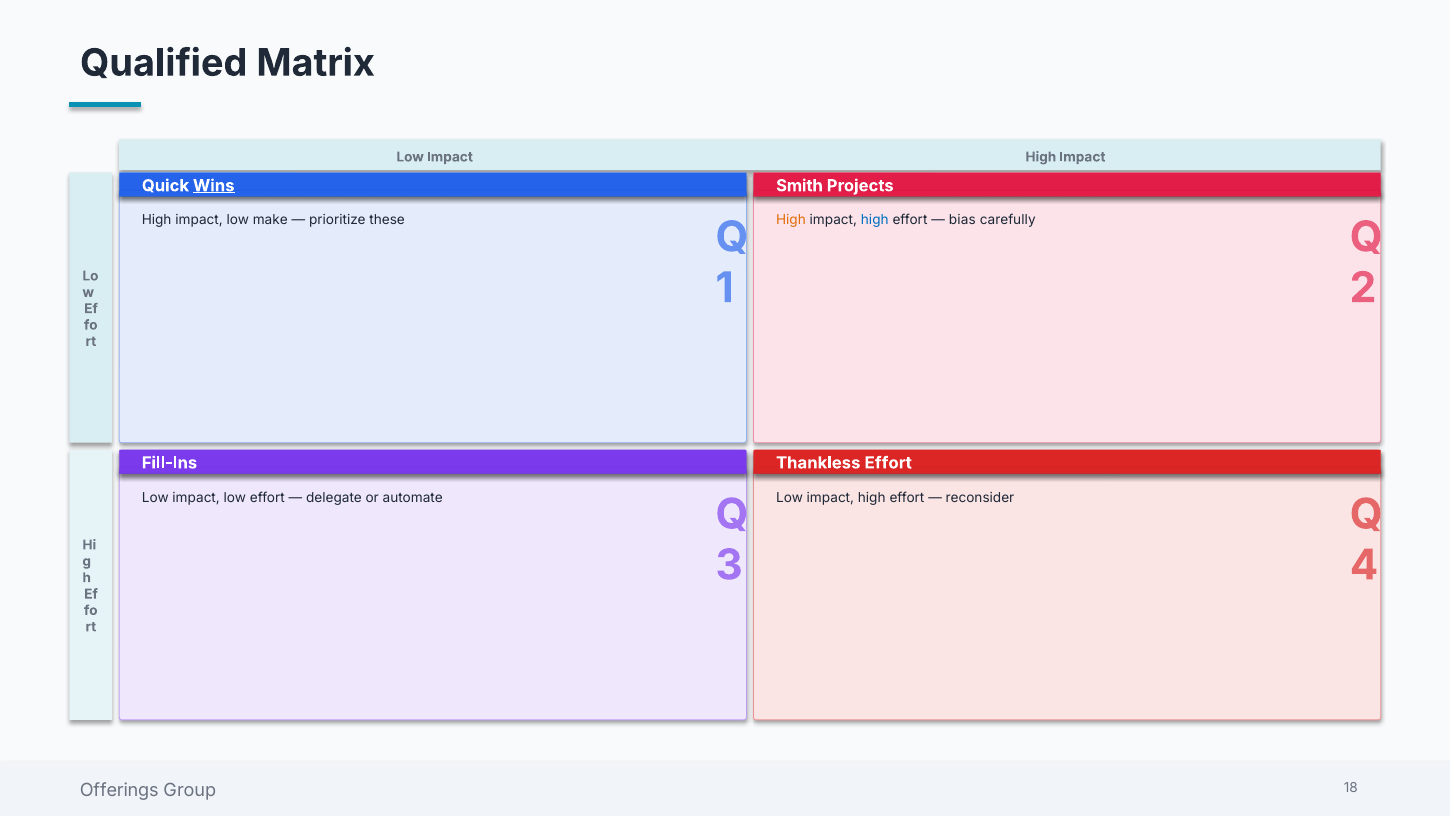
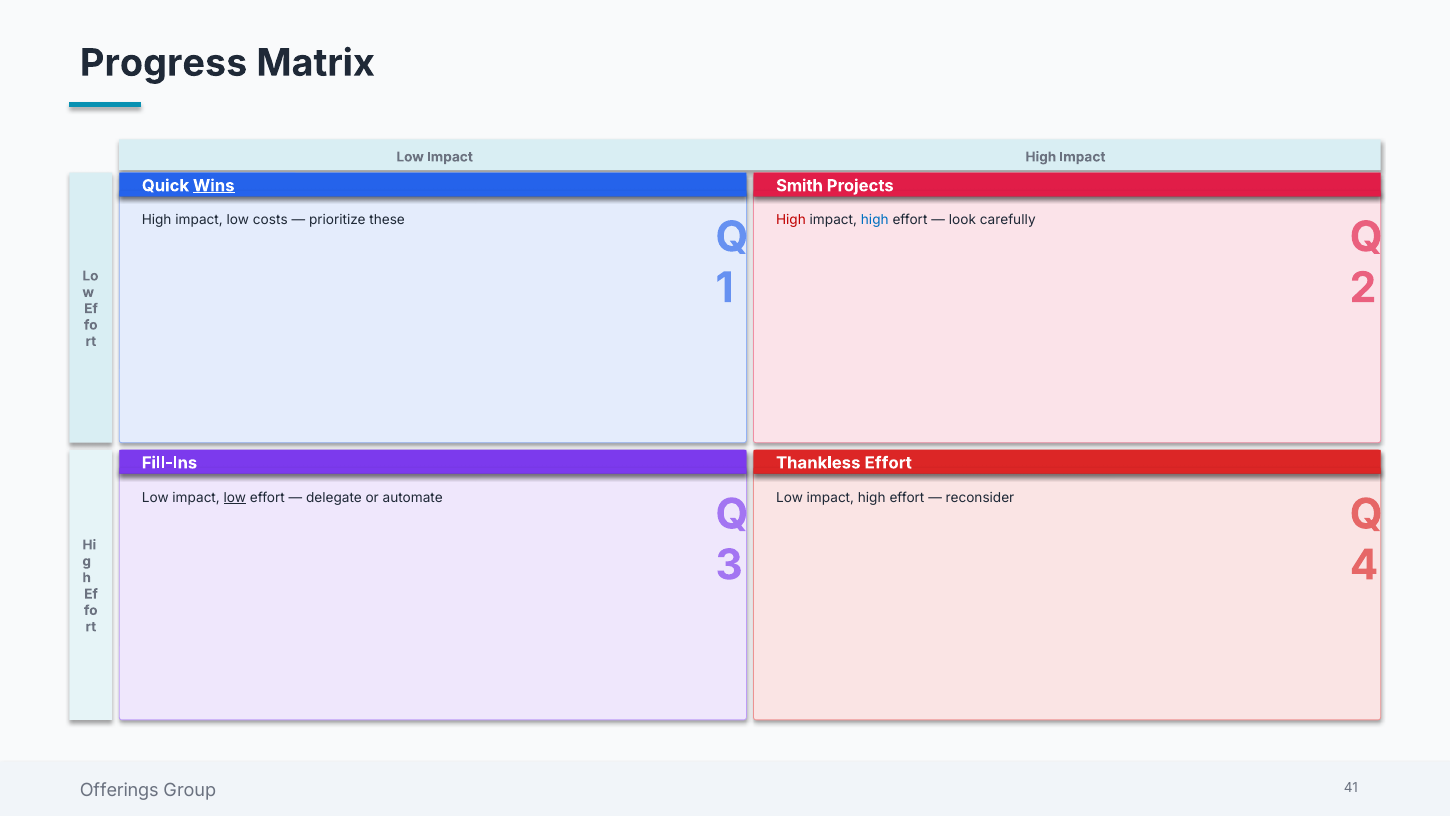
Qualified: Qualified -> Progress
make: make -> costs
High at (791, 220) colour: orange -> red
bias: bias -> look
low at (235, 497) underline: none -> present
18: 18 -> 41
